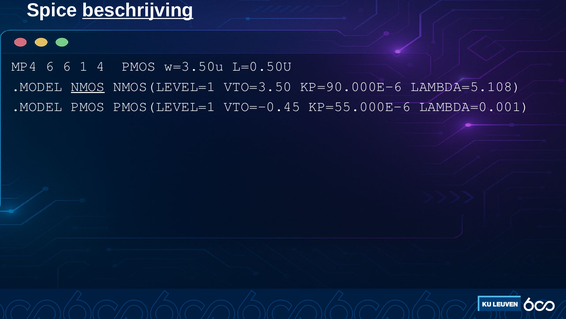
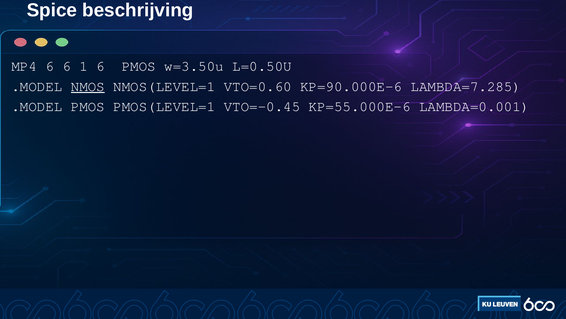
beschrijving underline: present -> none
1 4: 4 -> 6
VTO=3.50: VTO=3.50 -> VTO=0.60
LAMBDA=5.108: LAMBDA=5.108 -> LAMBDA=7.285
